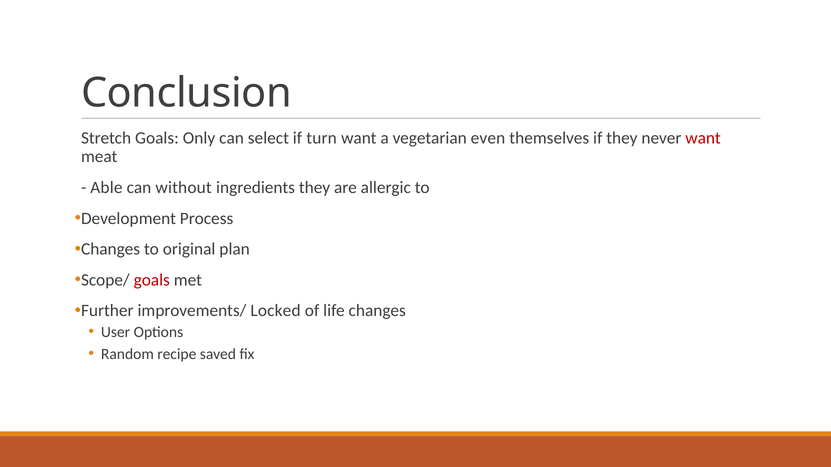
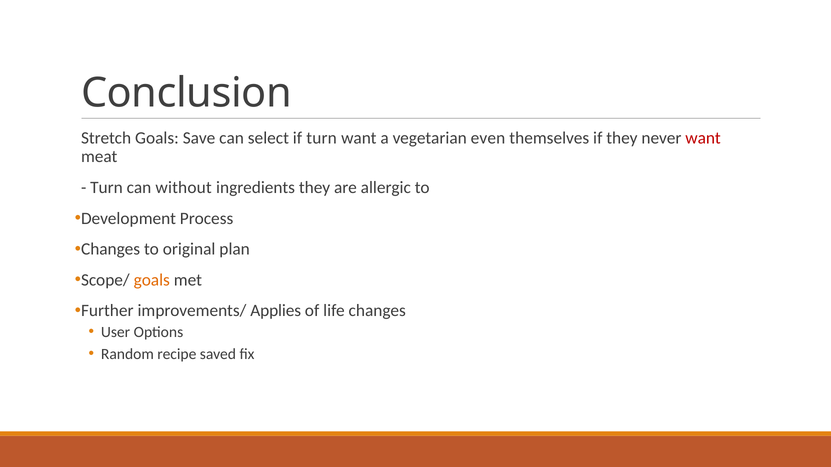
Only: Only -> Save
Able at (106, 188): Able -> Turn
goals at (152, 280) colour: red -> orange
Locked: Locked -> Applies
